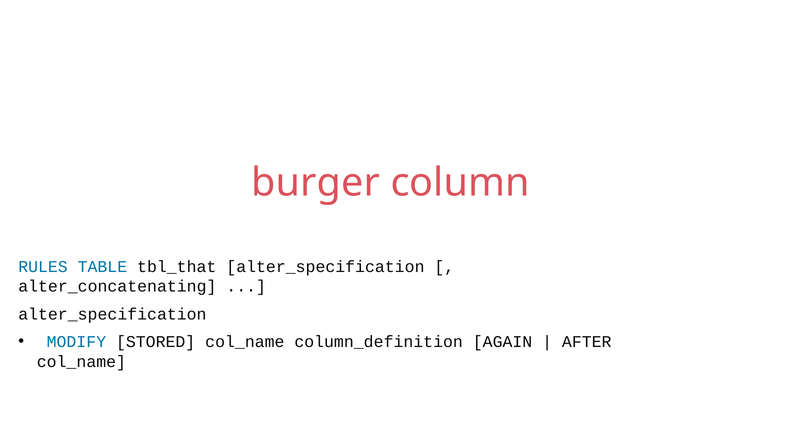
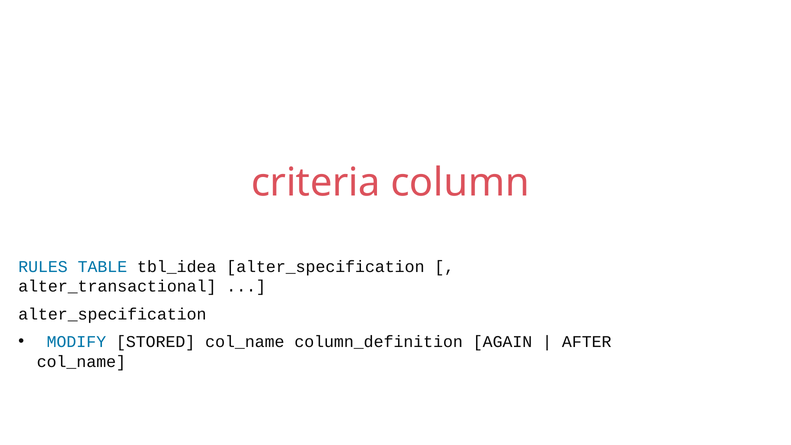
burger: burger -> criteria
tbl_that: tbl_that -> tbl_idea
alter_concatenating: alter_concatenating -> alter_transactional
